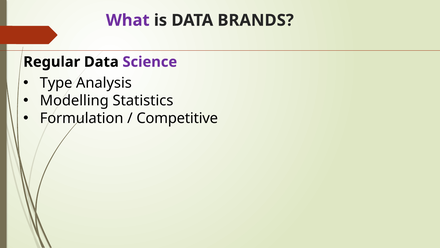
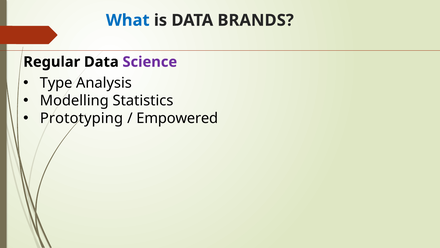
What colour: purple -> blue
Formulation: Formulation -> Prototyping
Competitive: Competitive -> Empowered
